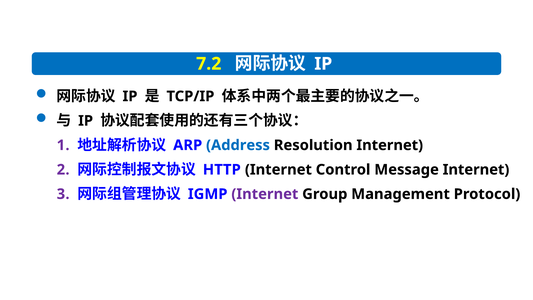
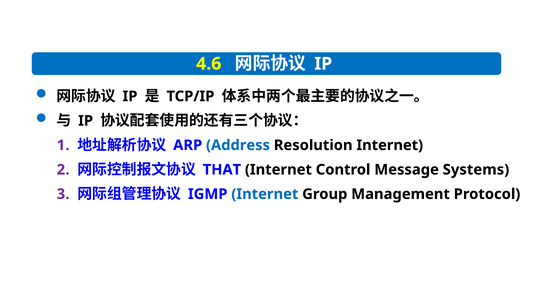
7.2: 7.2 -> 4.6
HTTP: HTTP -> THAT
Message Internet: Internet -> Systems
Internet at (265, 194) colour: purple -> blue
